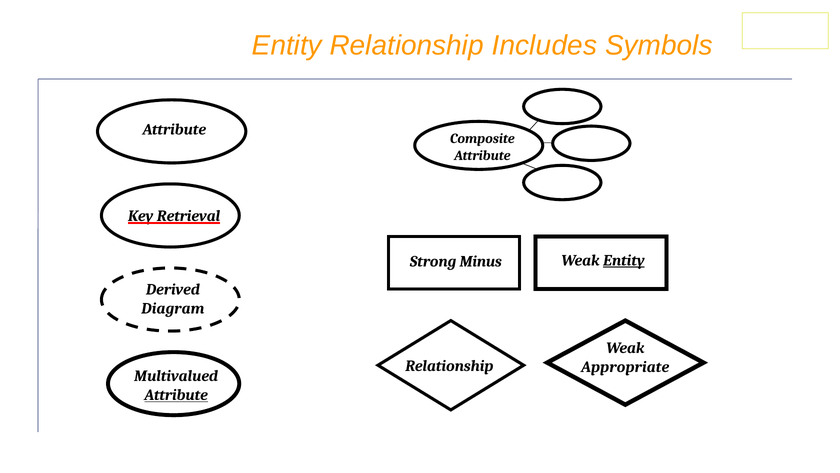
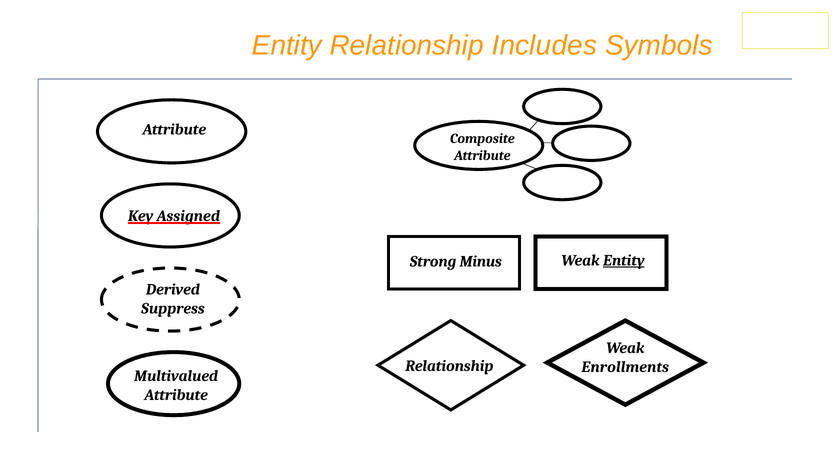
Retrieval: Retrieval -> Assigned
Diagram: Diagram -> Suppress
Appropriate: Appropriate -> Enrollments
Attribute at (176, 395) underline: present -> none
